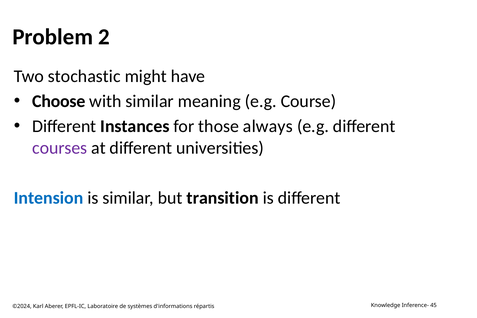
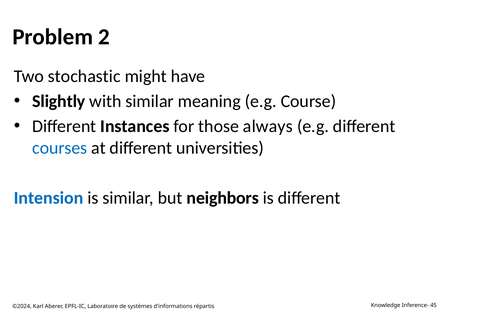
Choose: Choose -> Slightly
courses colour: purple -> blue
transition: transition -> neighbors
